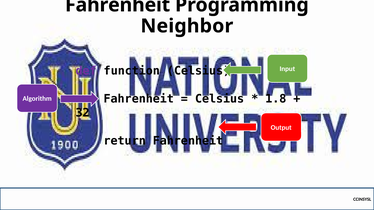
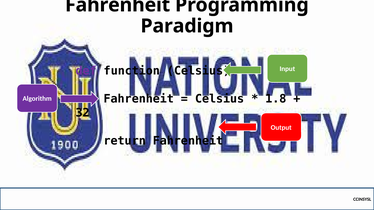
Neighbor: Neighbor -> Paradigm
